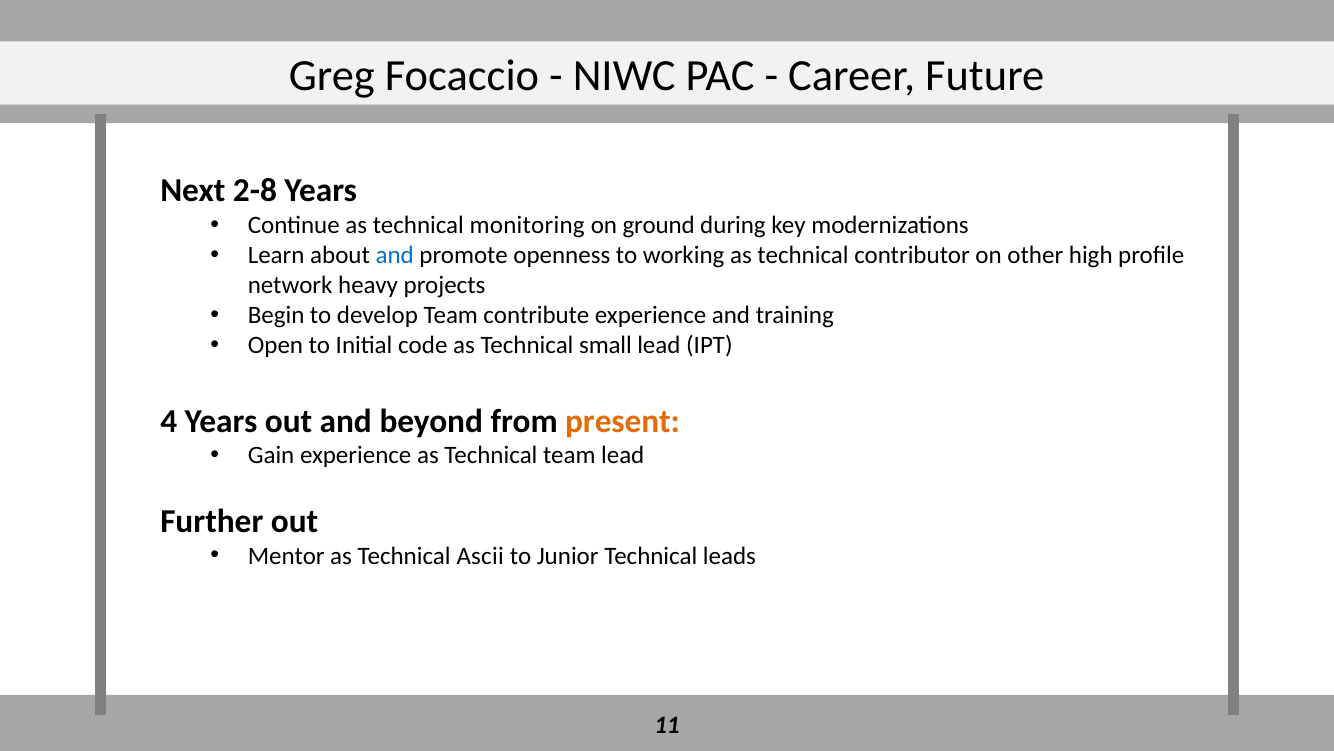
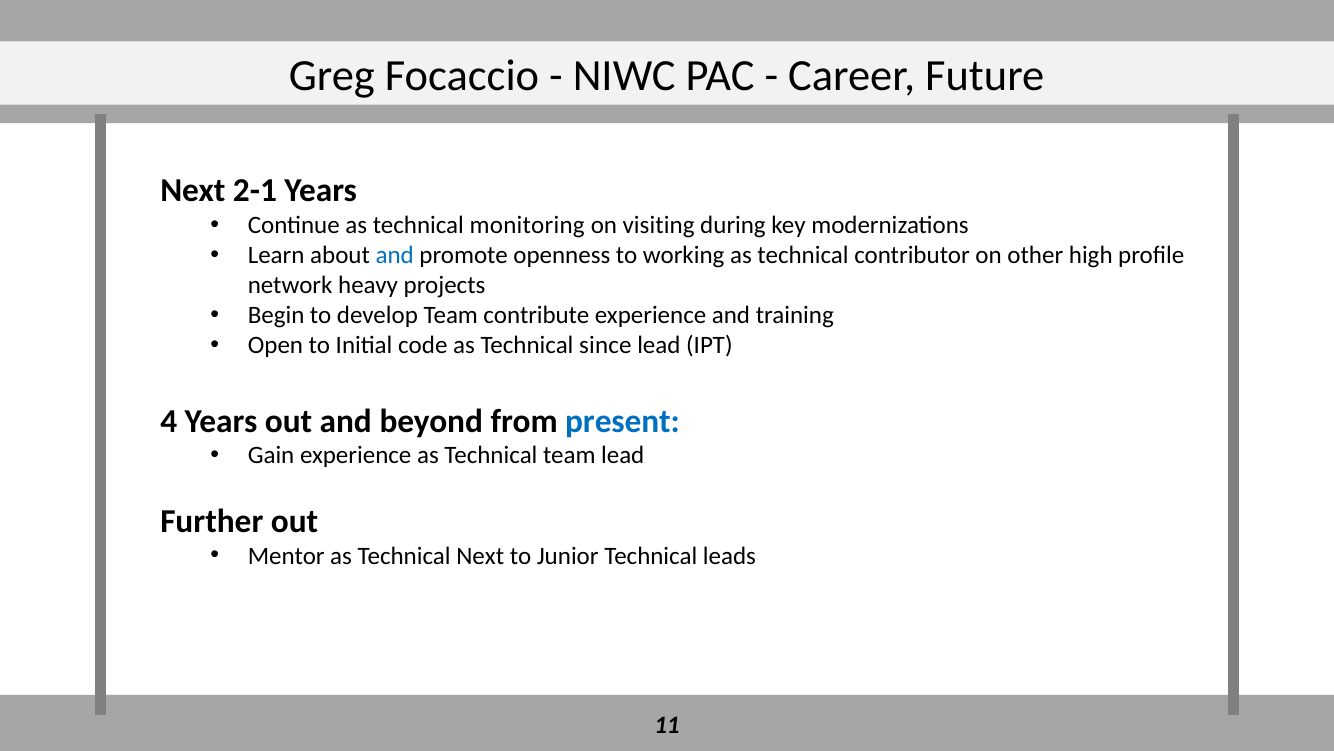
2-8: 2-8 -> 2-1
ground: ground -> visiting
small: small -> since
present colour: orange -> blue
Technical Ascii: Ascii -> Next
